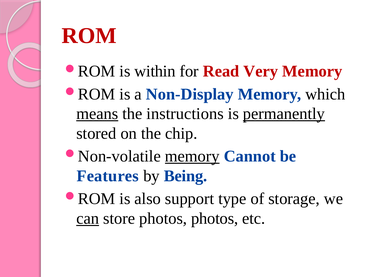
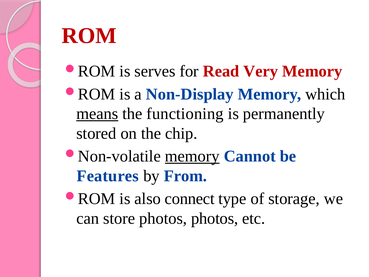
within: within -> serves
instructions: instructions -> functioning
permanently underline: present -> none
Being: Being -> From
support: support -> connect
can underline: present -> none
